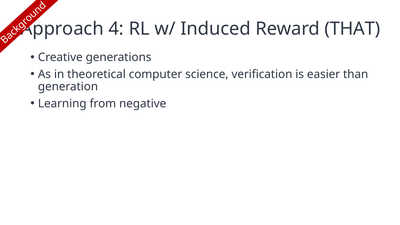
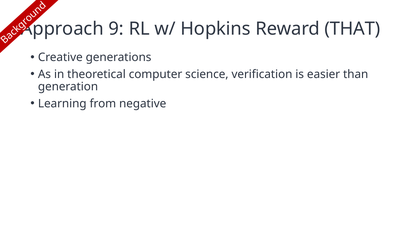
4: 4 -> 9
Induced: Induced -> Hopkins
